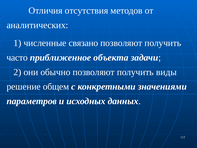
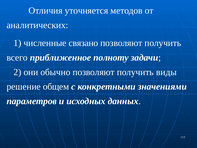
отсутствия: отсутствия -> уточняется
часто: часто -> всего
объекта: объекта -> полноту
